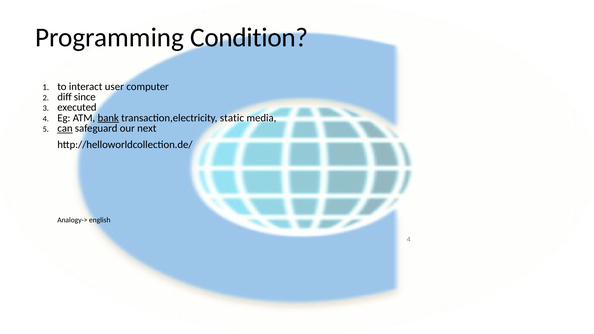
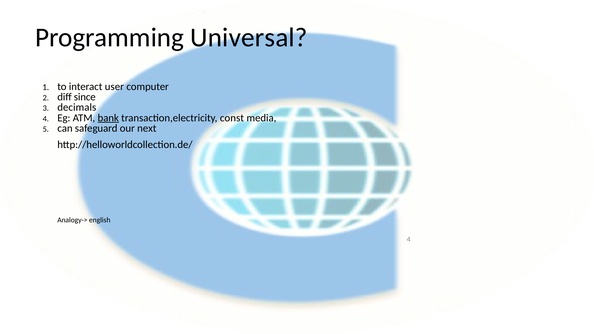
Condition: Condition -> Universal
executed: executed -> decimals
static: static -> const
can underline: present -> none
